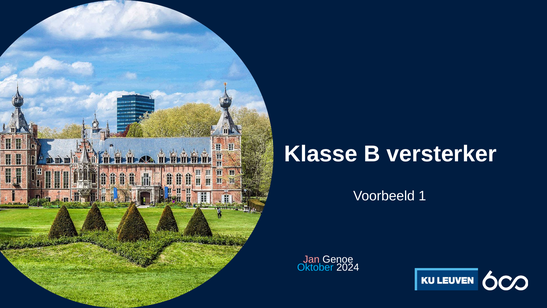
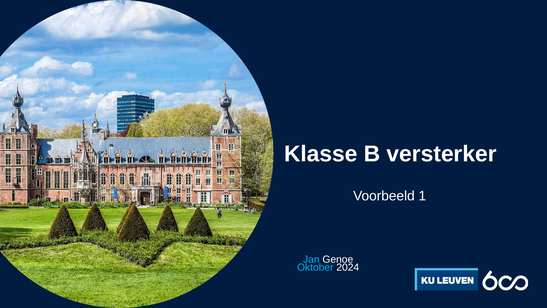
Jan colour: pink -> light blue
